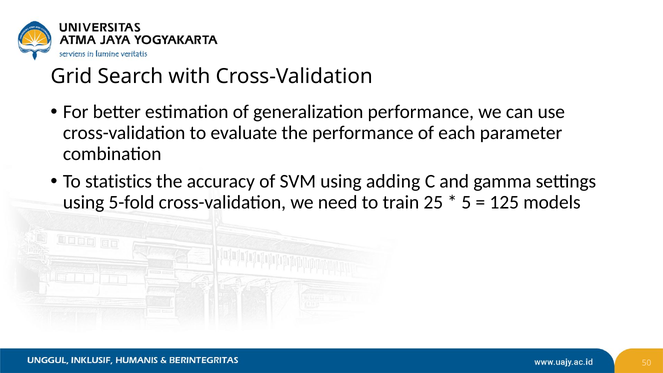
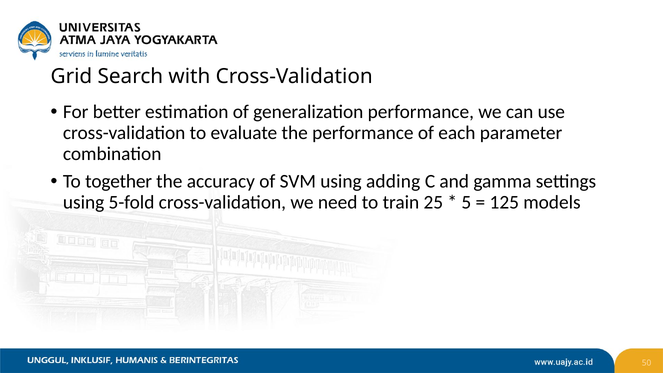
statistics: statistics -> together
